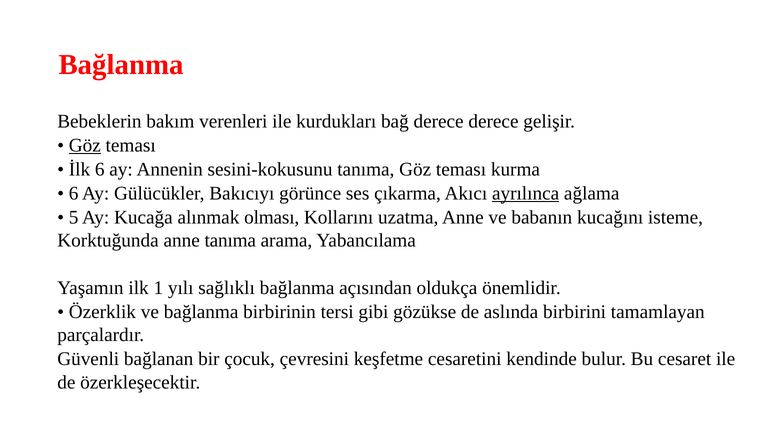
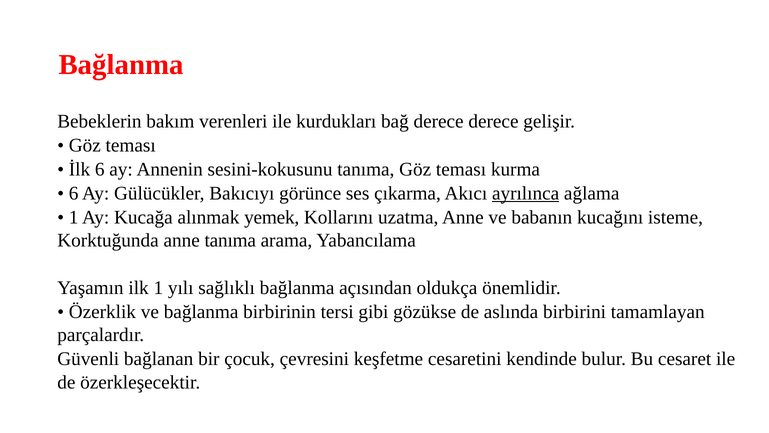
Göz at (85, 145) underline: present -> none
5 at (74, 217): 5 -> 1
olması: olması -> yemek
